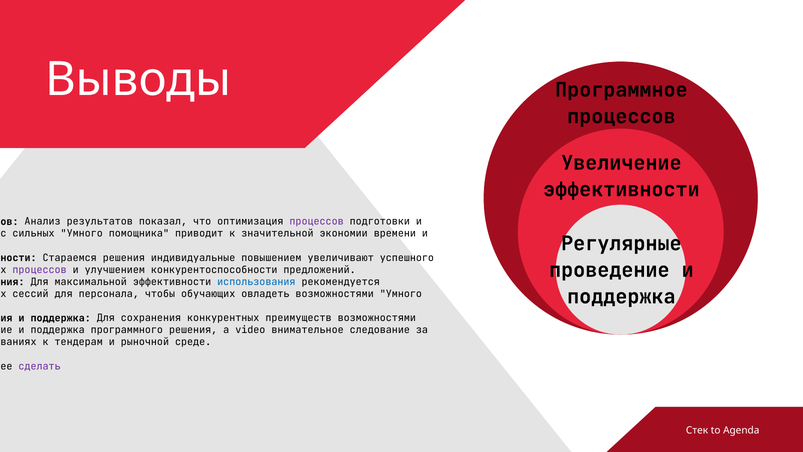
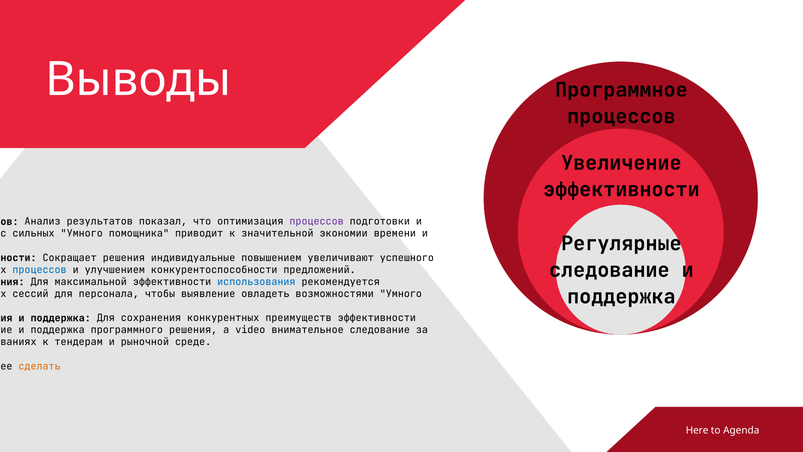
Стараемся: Стараемся -> Сокращает
проведение at (609, 270): проведение -> следование
процессов at (40, 270) colour: purple -> blue
чтобы обучающих: обучающих -> выявление
преимуществ возможностями: возможностями -> эффективности
сделать colour: purple -> orange
Стек: Стек -> Here
